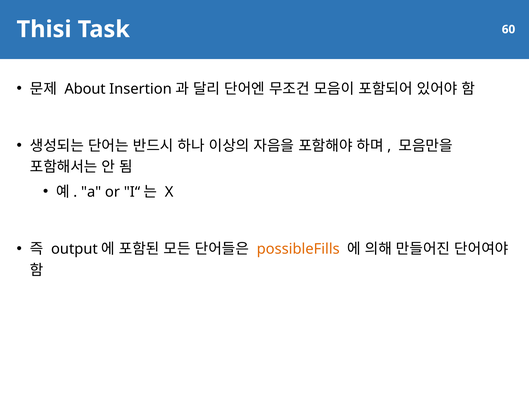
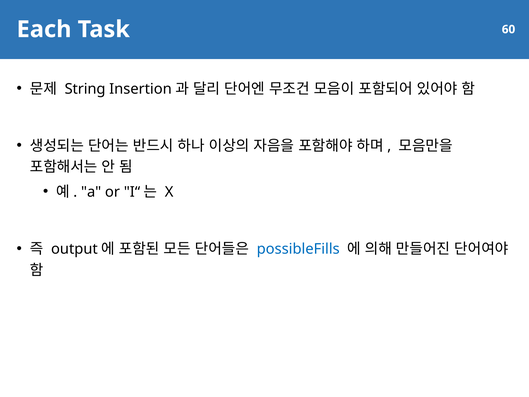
Thisi: Thisi -> Each
About: About -> String
possibleFills colour: orange -> blue
